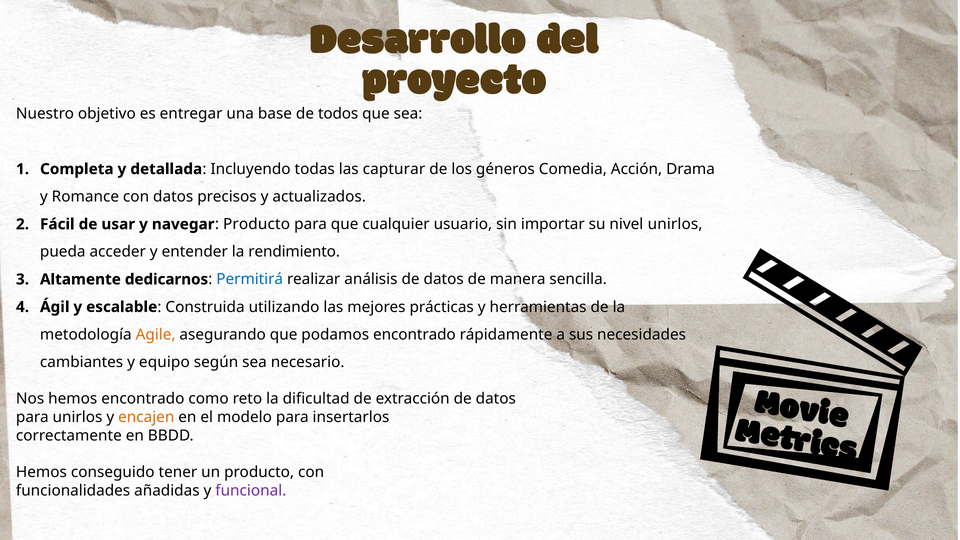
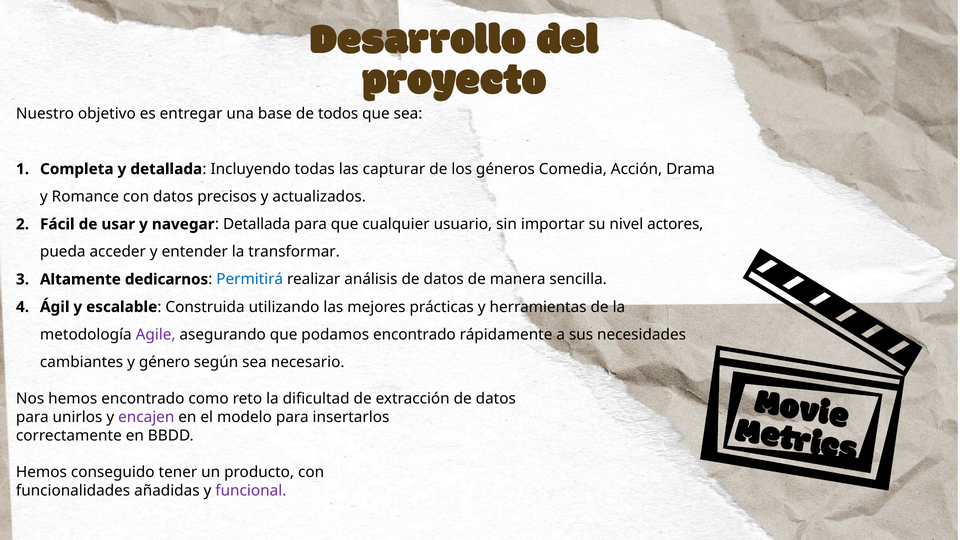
Producto at (257, 224): Producto -> Detallada
nivel unirlos: unirlos -> actores
rendimiento: rendimiento -> transformar
Agile colour: orange -> purple
equipo: equipo -> género
encajen colour: orange -> purple
